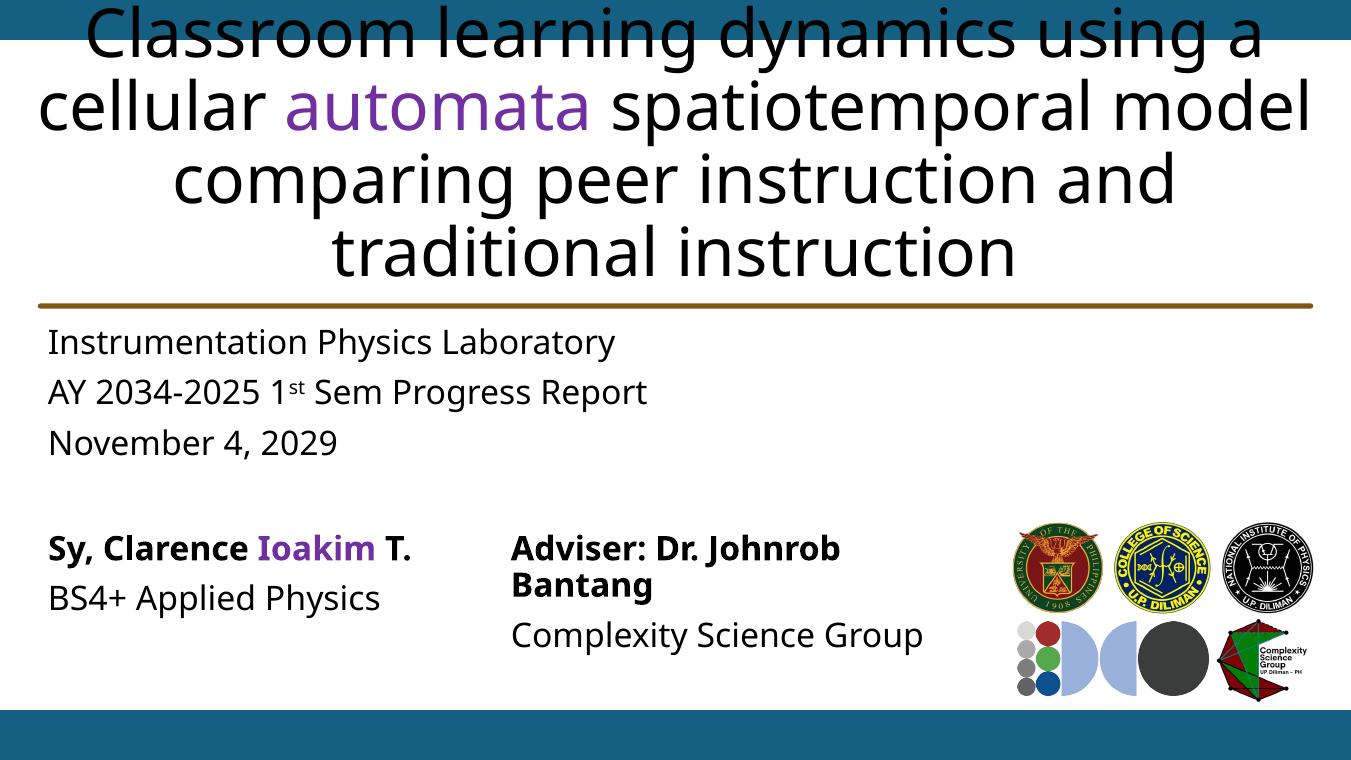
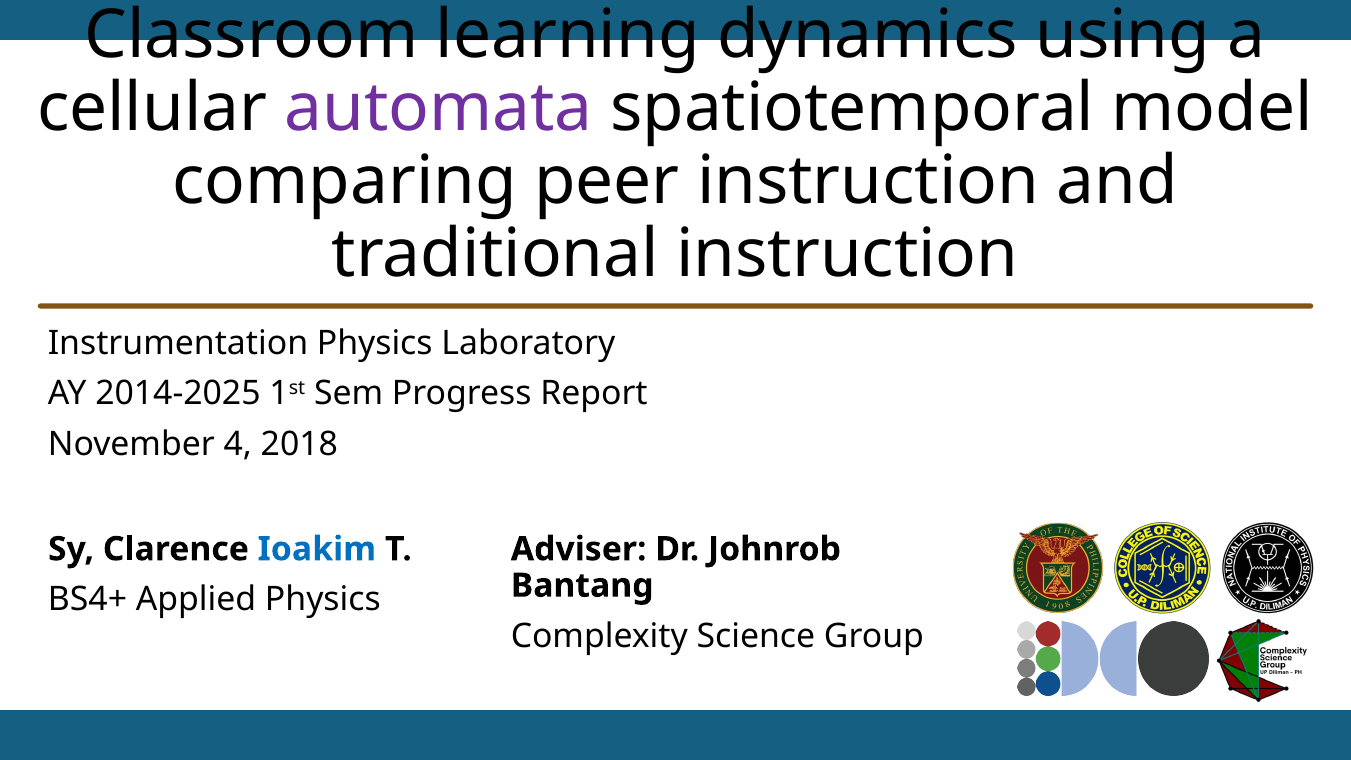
2034-2025: 2034-2025 -> 2014-2025
2029: 2029 -> 2018
Ioakim colour: purple -> blue
